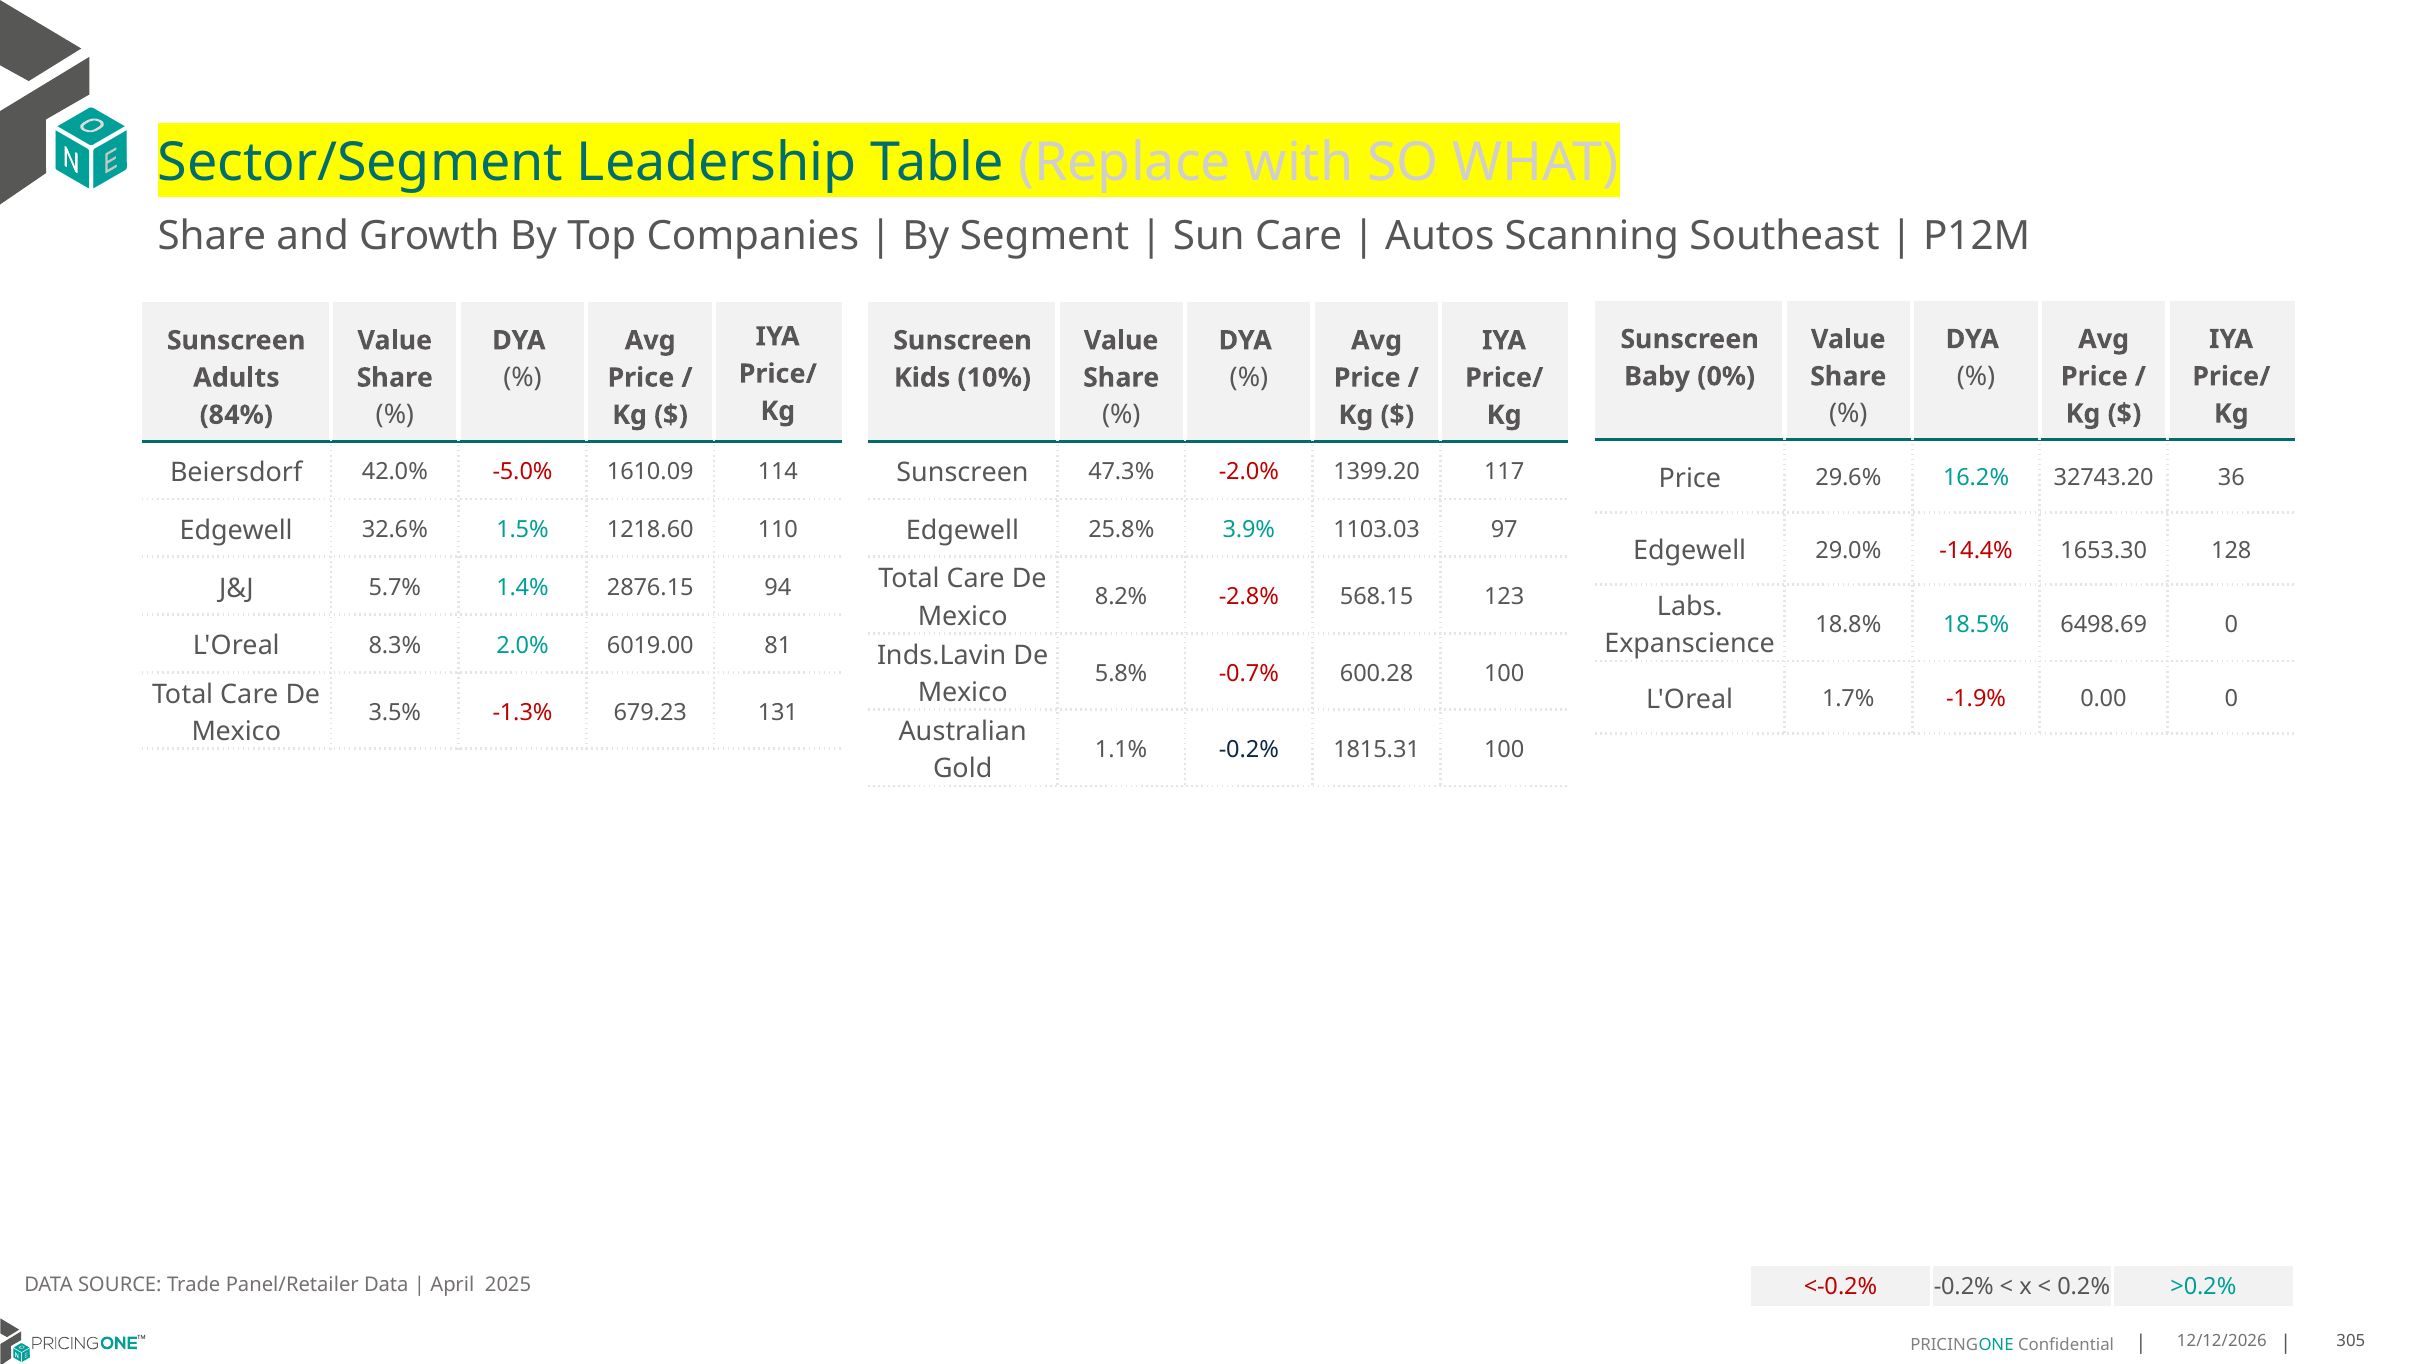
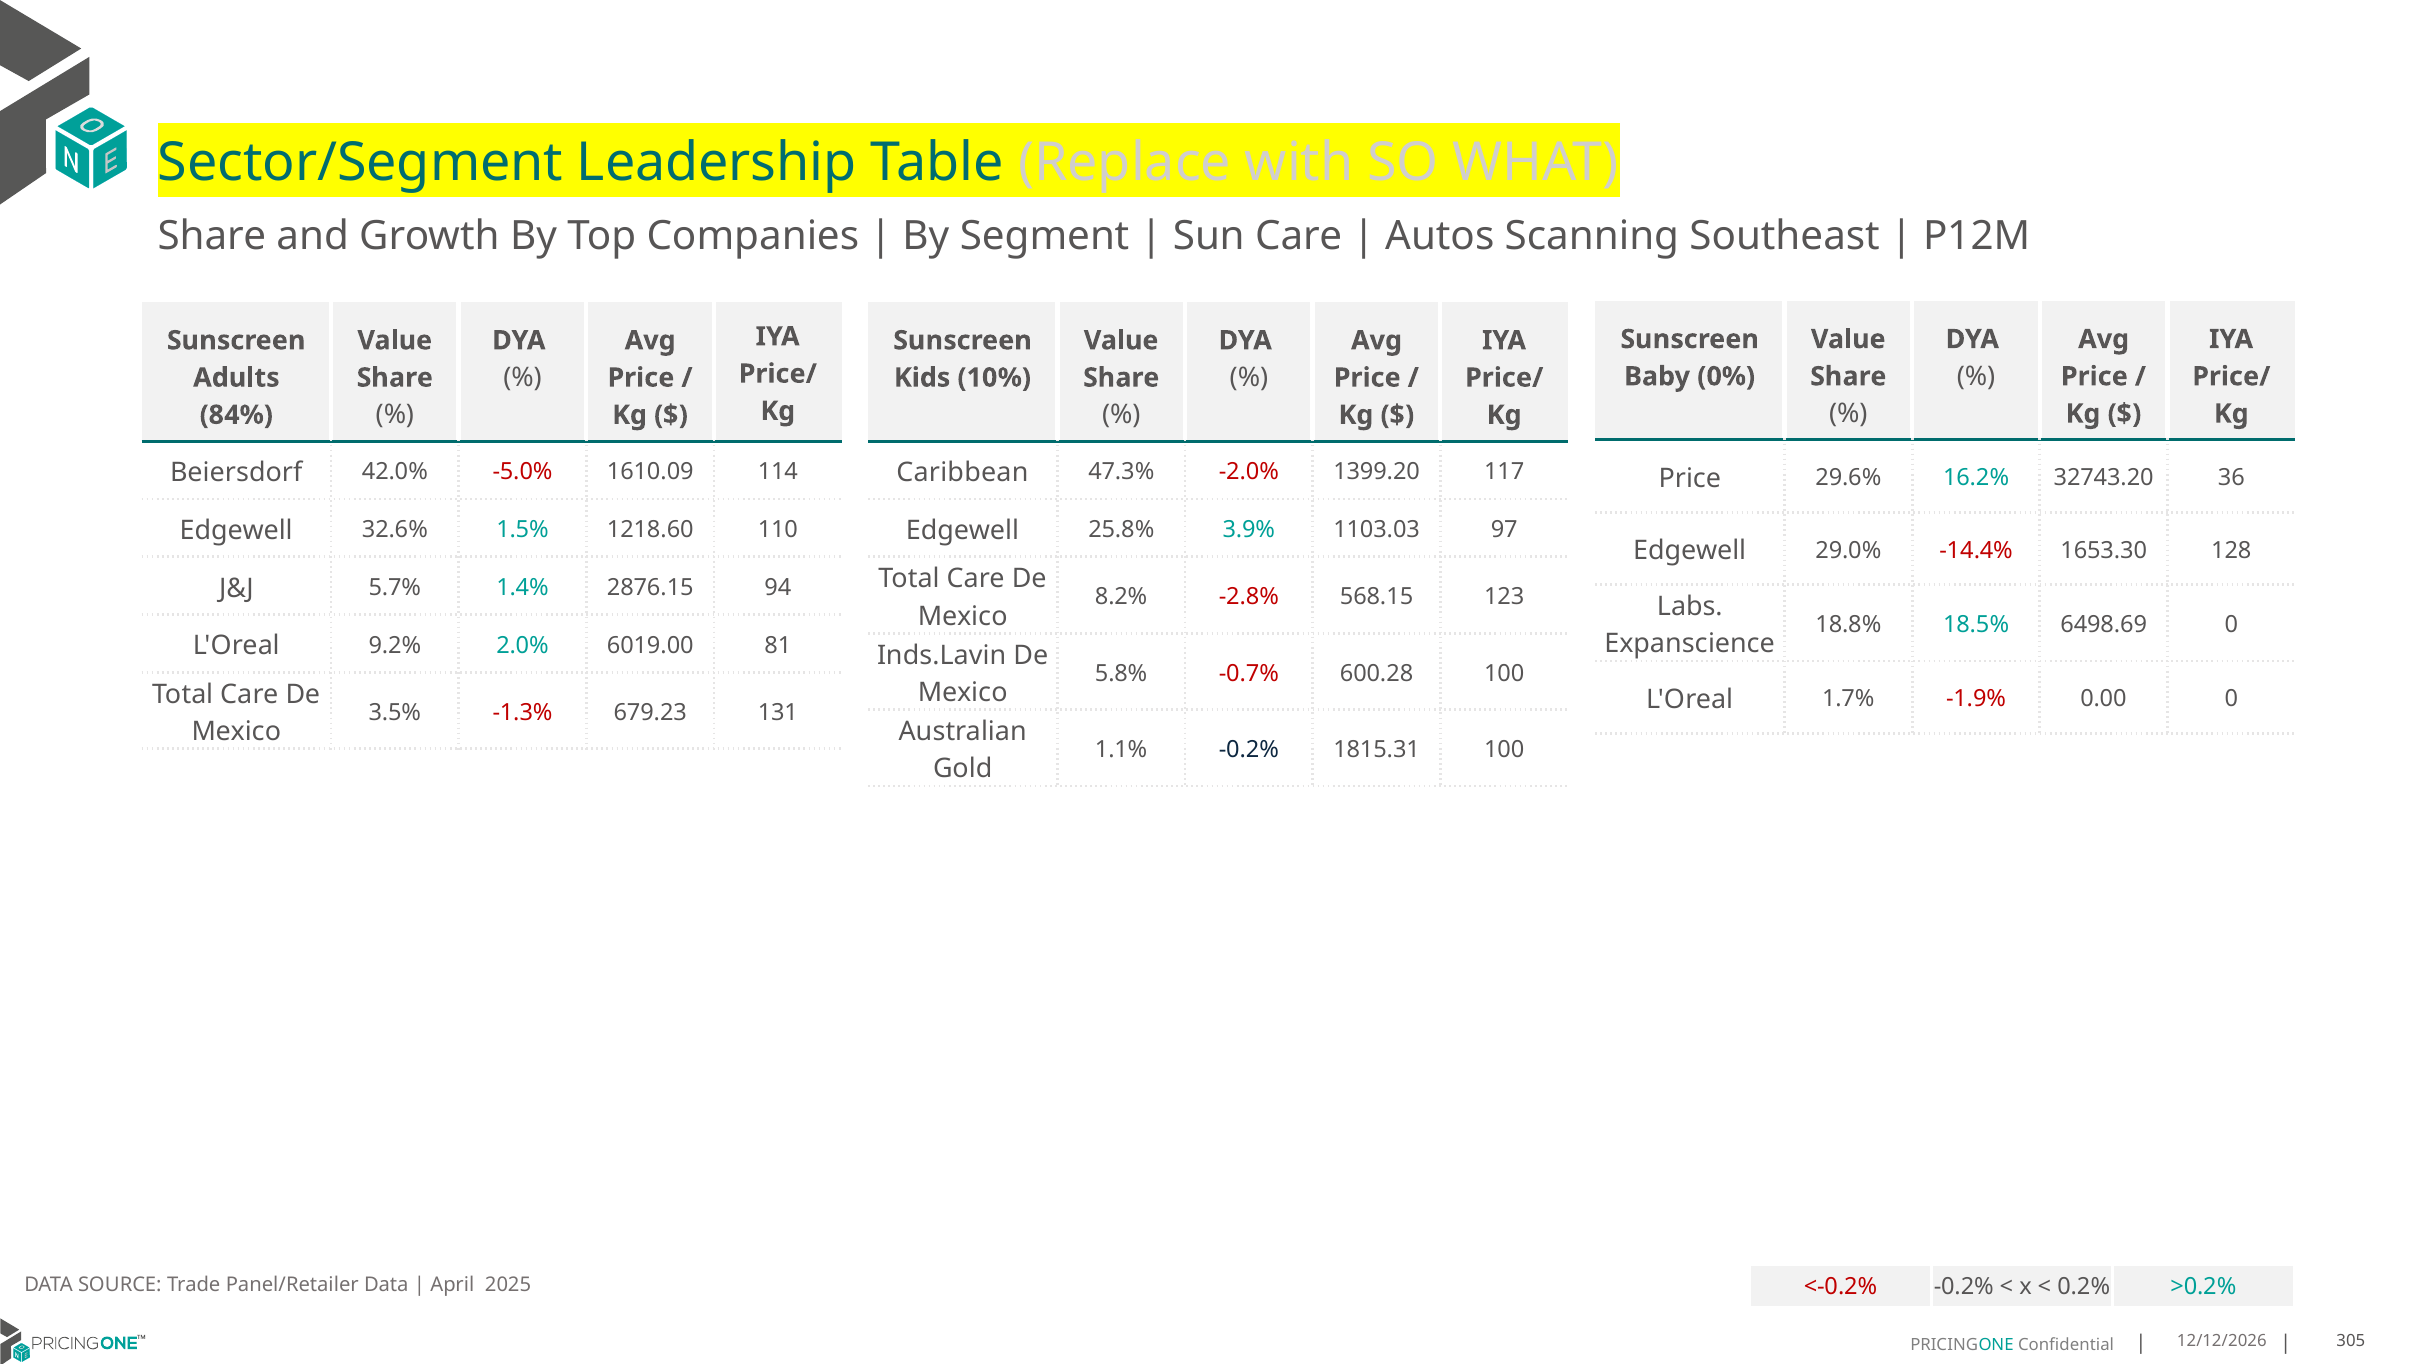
Sunscreen at (963, 473): Sunscreen -> Caribbean
8.3%: 8.3% -> 9.2%
